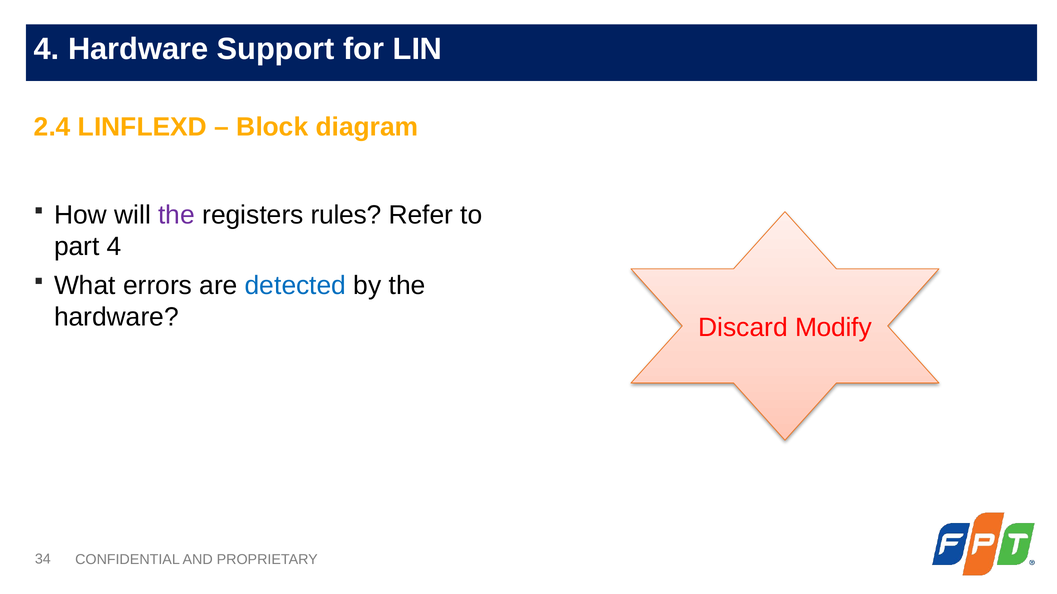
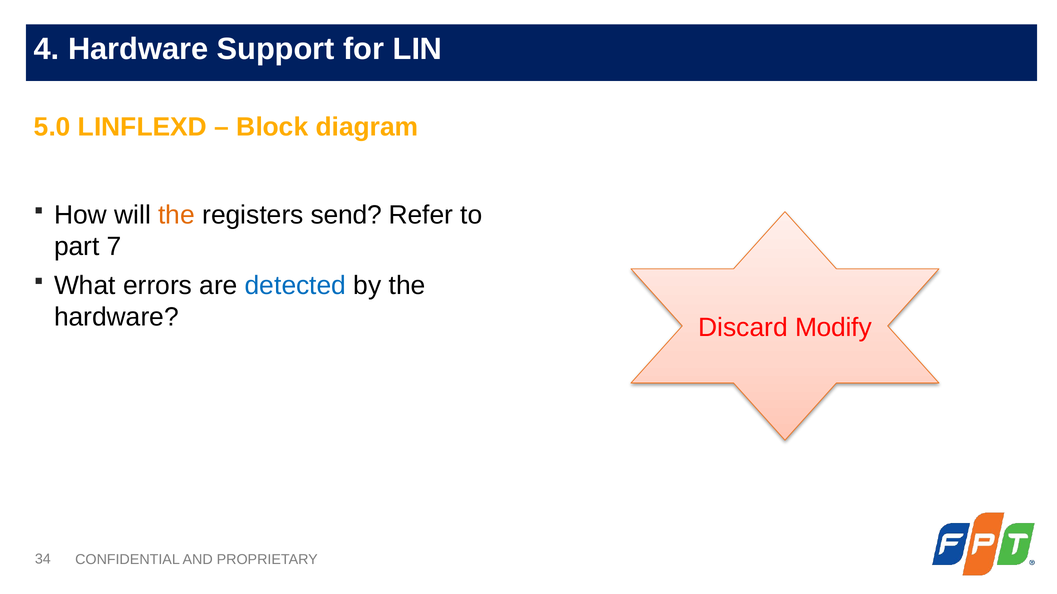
2.4: 2.4 -> 5.0
the at (177, 215) colour: purple -> orange
rules: rules -> send
part 4: 4 -> 7
